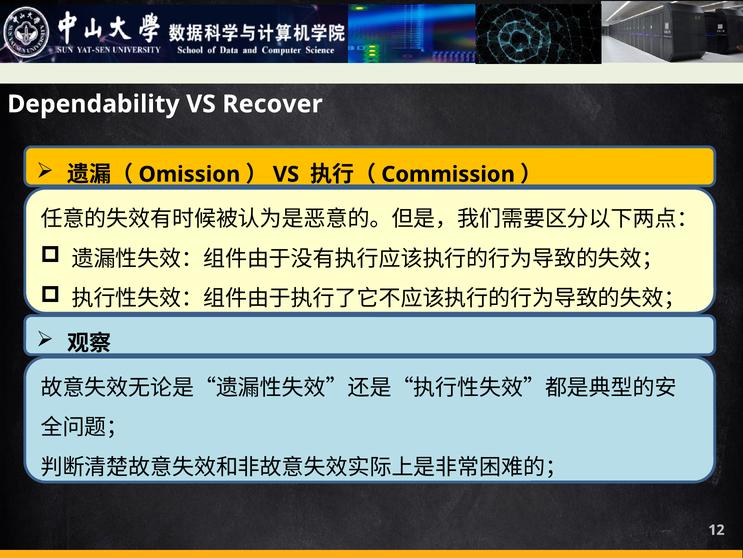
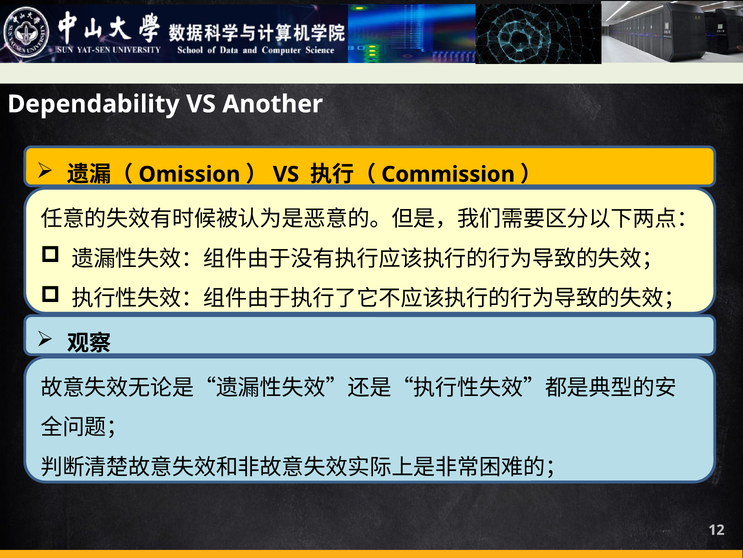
Recover: Recover -> Another
